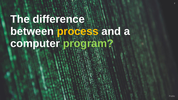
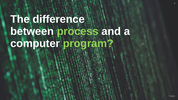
process colour: yellow -> light green
